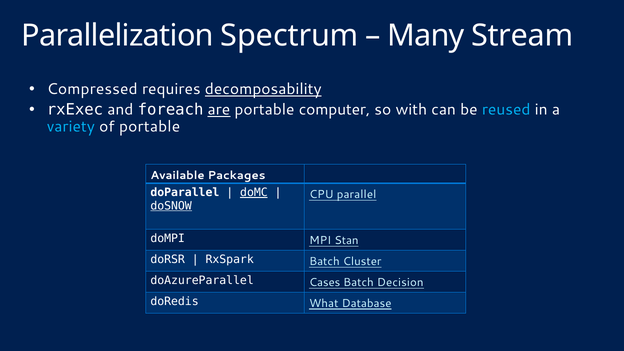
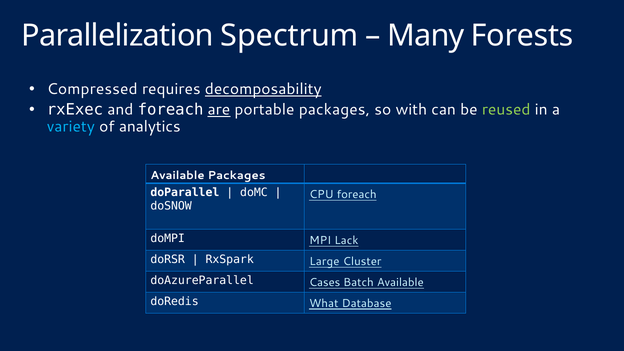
Stream: Stream -> Forests
portable computer: computer -> packages
reused colour: light blue -> light green
of portable: portable -> analytics
doMC underline: present -> none
CPU parallel: parallel -> foreach
doSNOW underline: present -> none
Stan: Stan -> Lack
RxSpark Batch: Batch -> Large
Batch Decision: Decision -> Available
